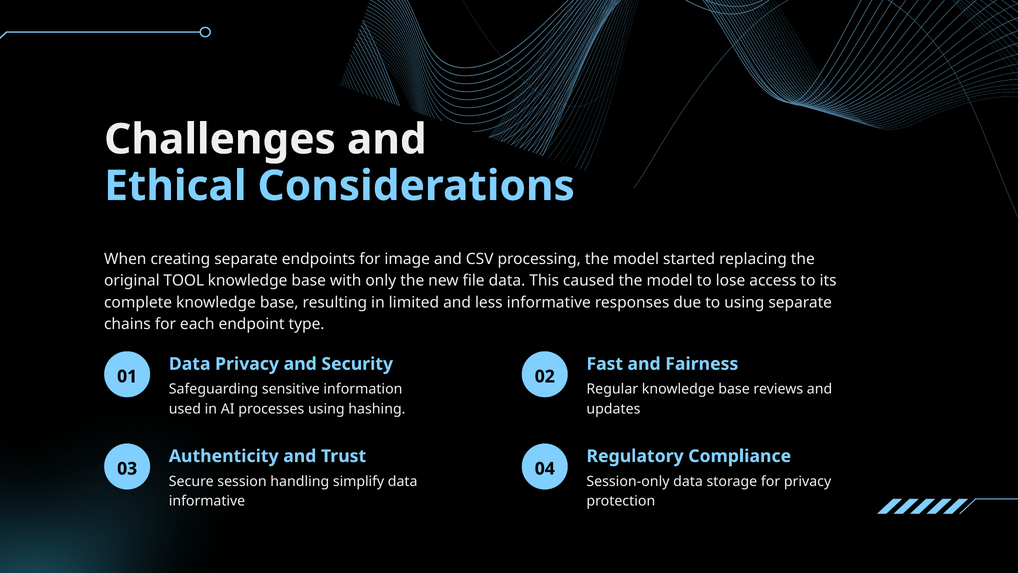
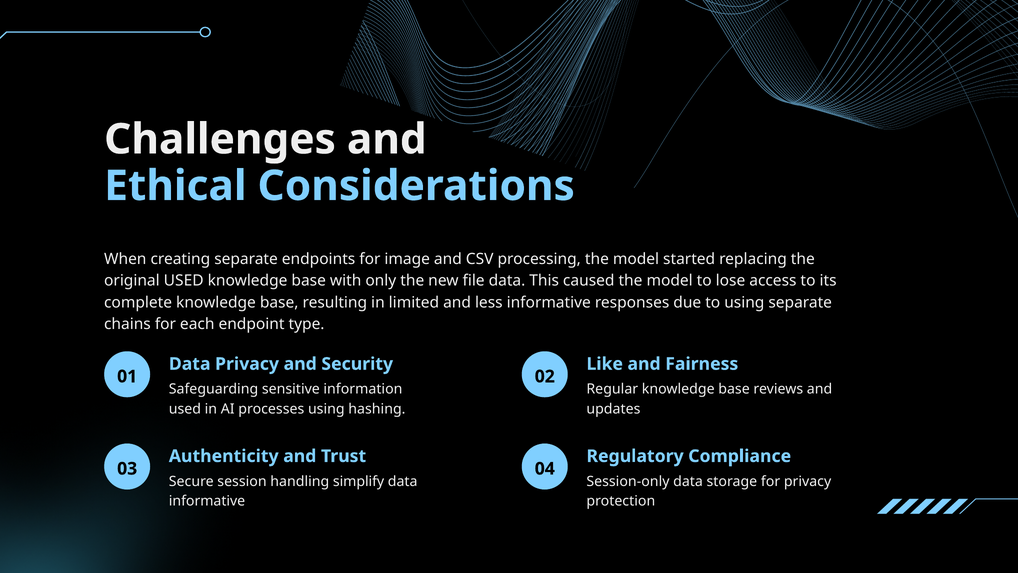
original TOOL: TOOL -> USED
Fast: Fast -> Like
